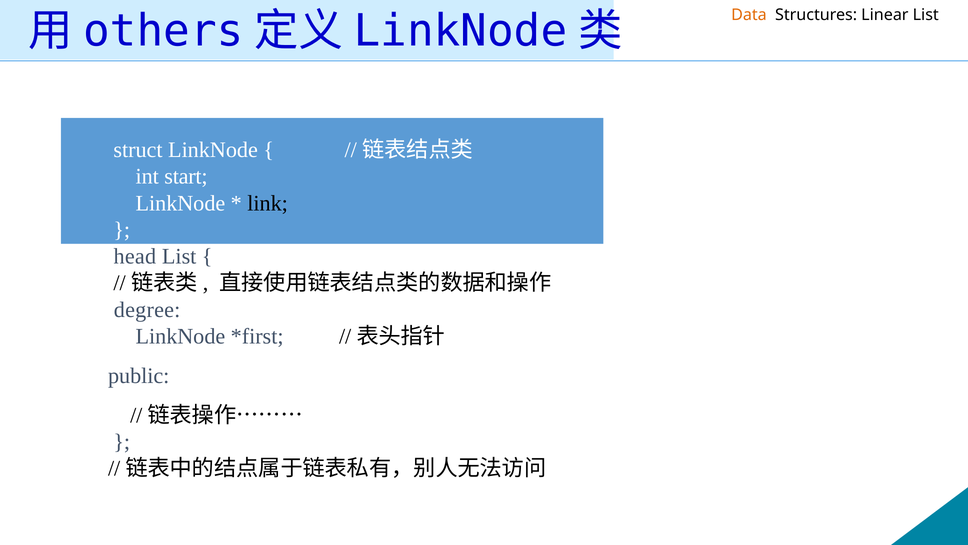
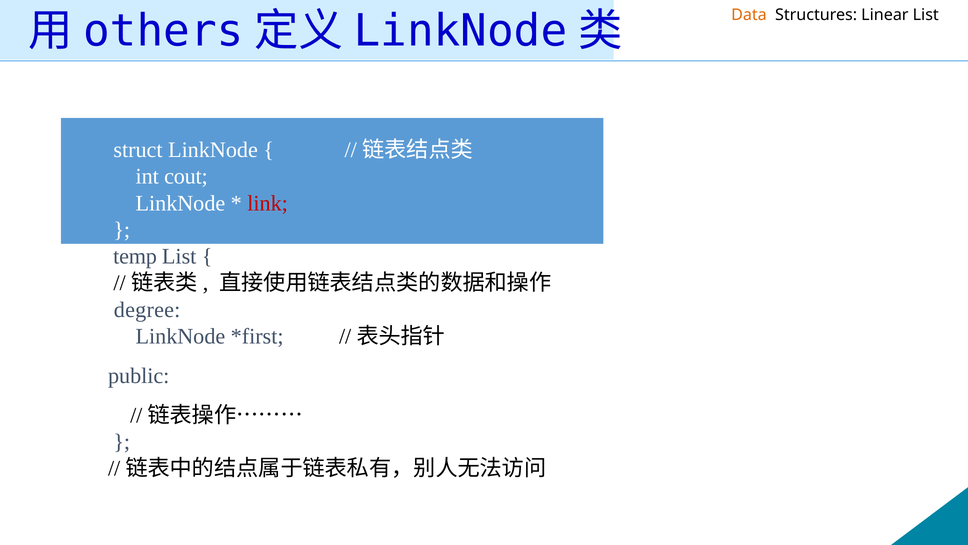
start: start -> cout
link colour: black -> red
head: head -> temp
